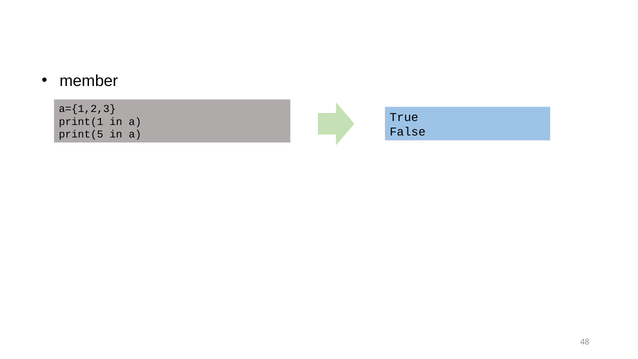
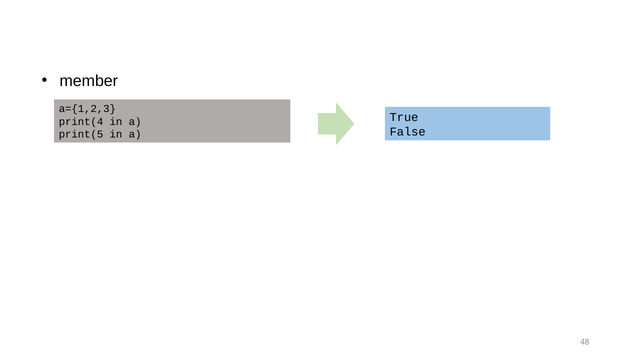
print(1: print(1 -> print(4
